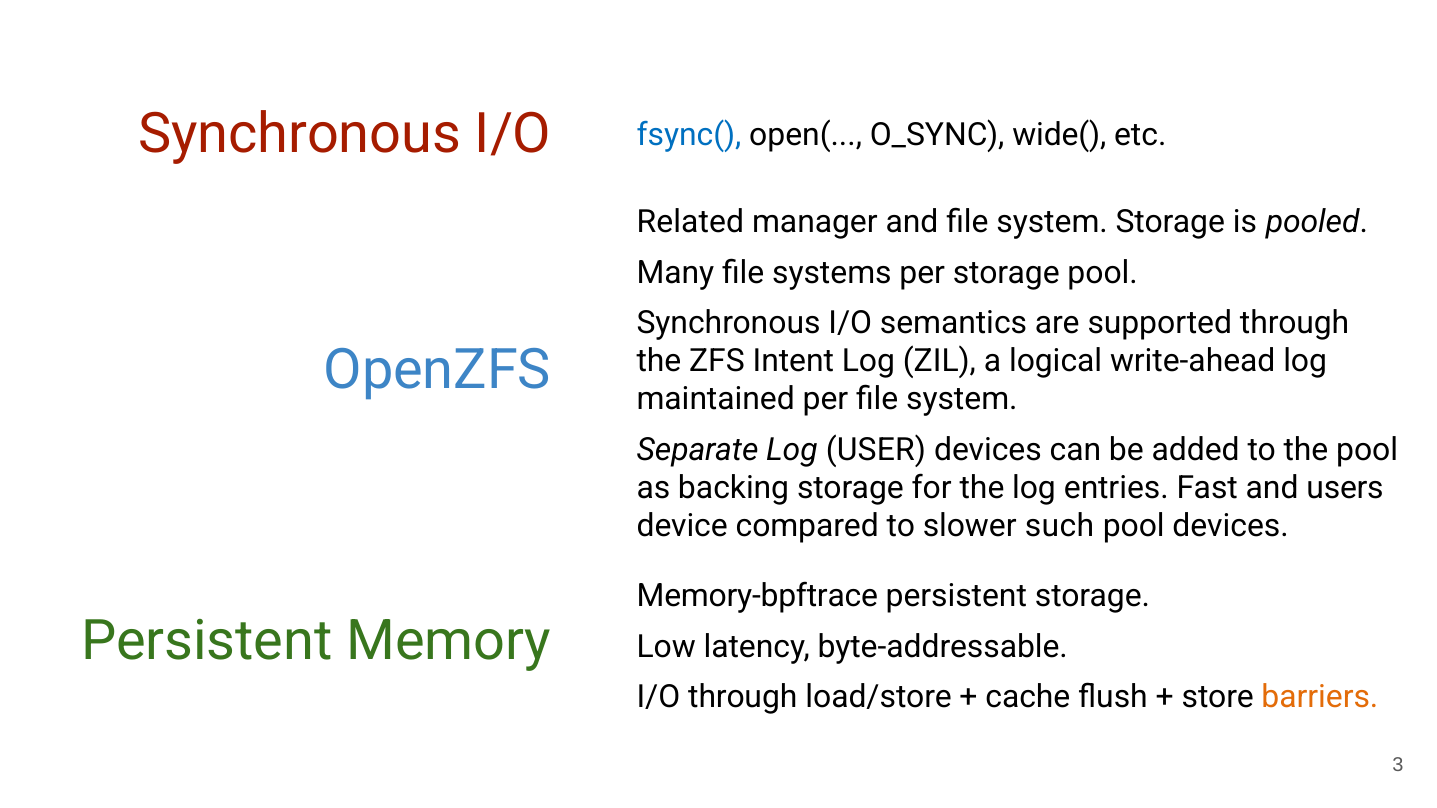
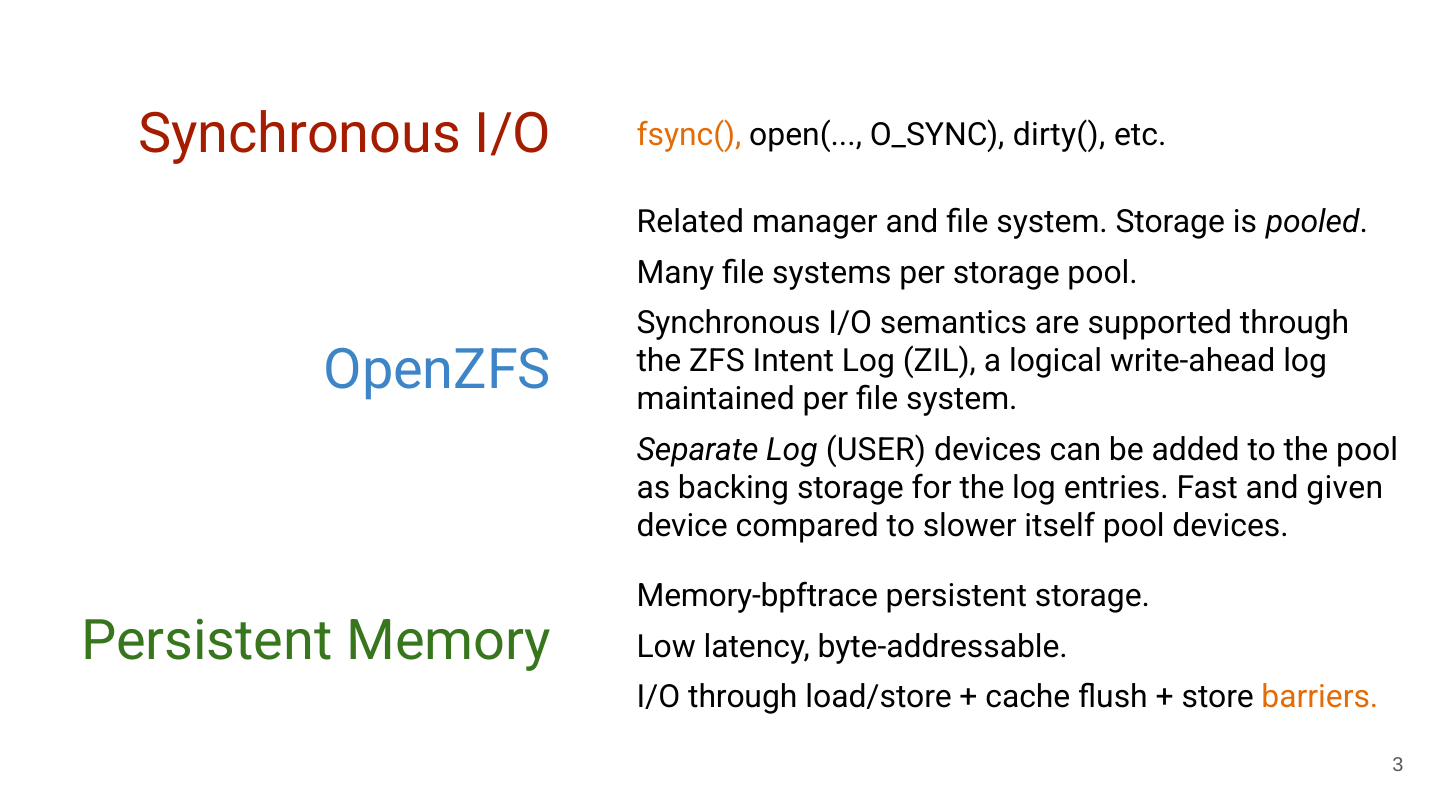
fsync( colour: blue -> orange
wide(: wide( -> dirty(
users: users -> given
such: such -> itself
